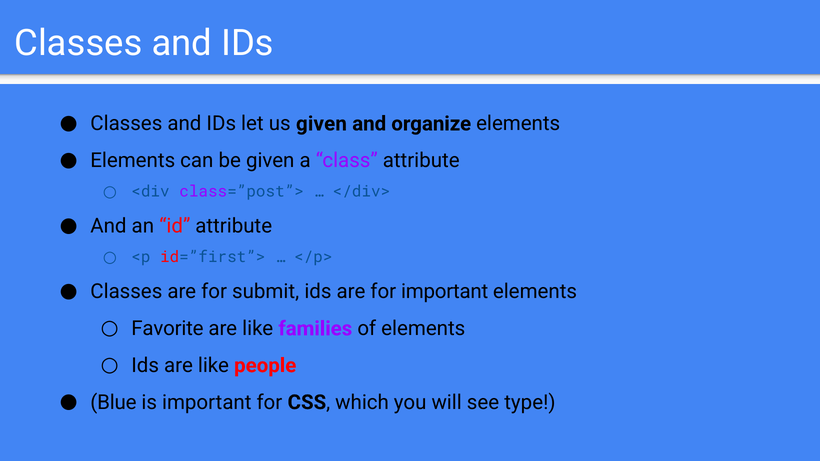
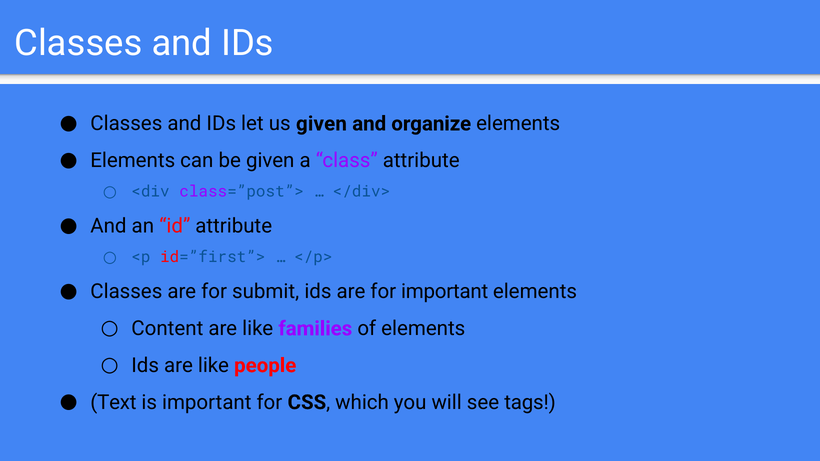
Favorite: Favorite -> Content
Blue: Blue -> Text
type: type -> tags
